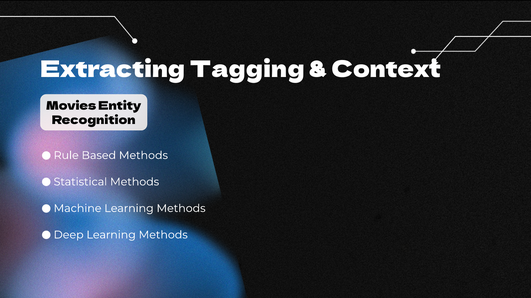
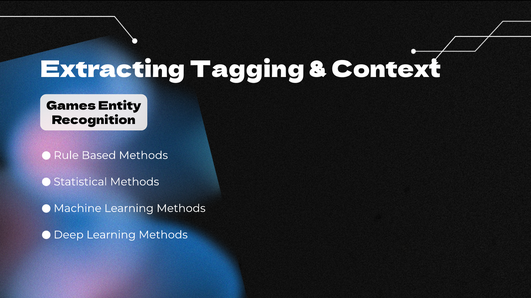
Movies: Movies -> Games
